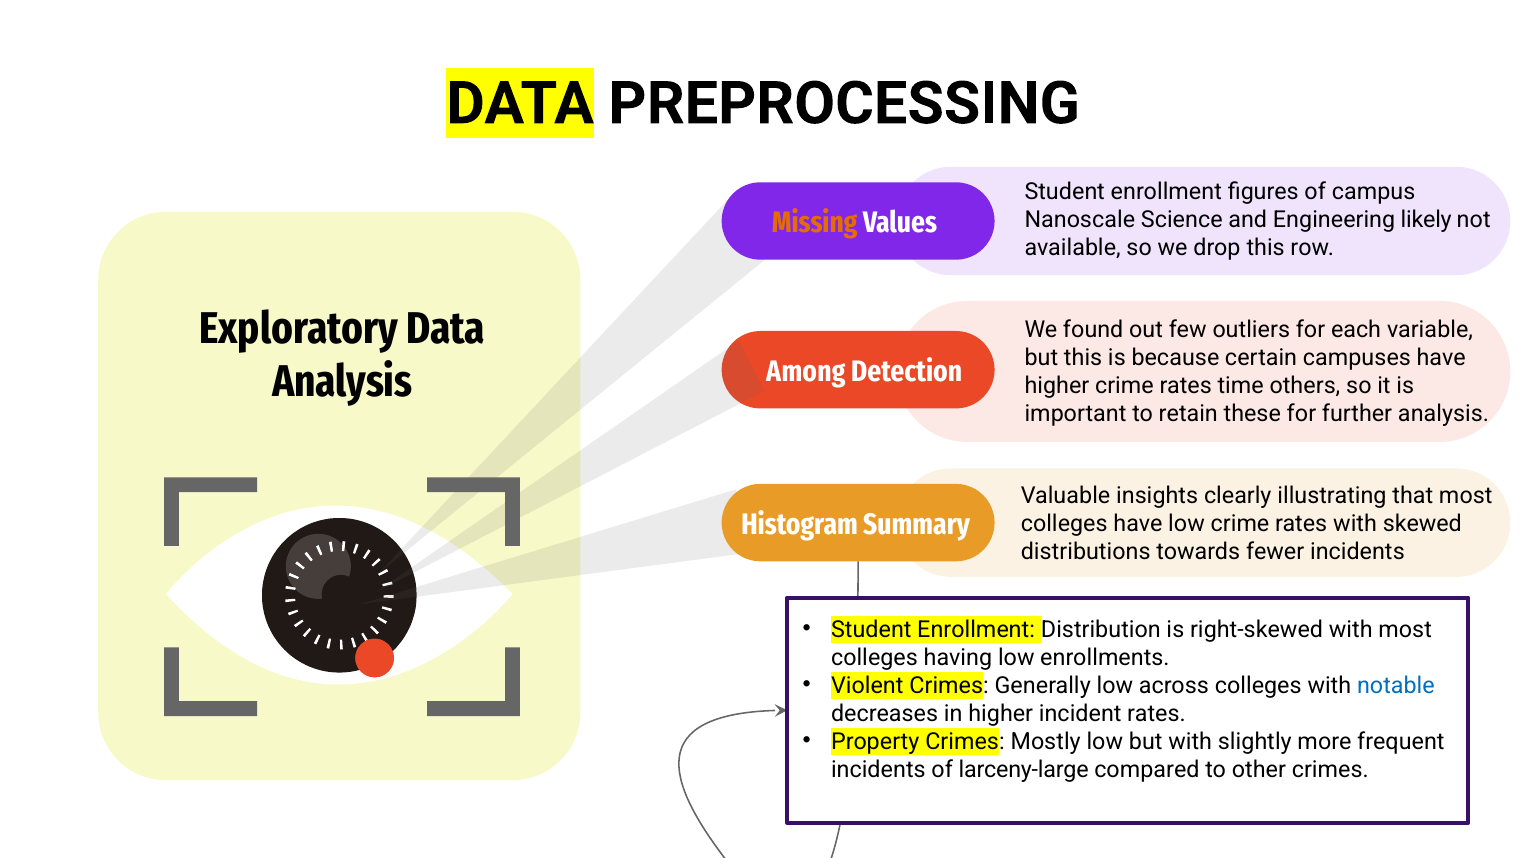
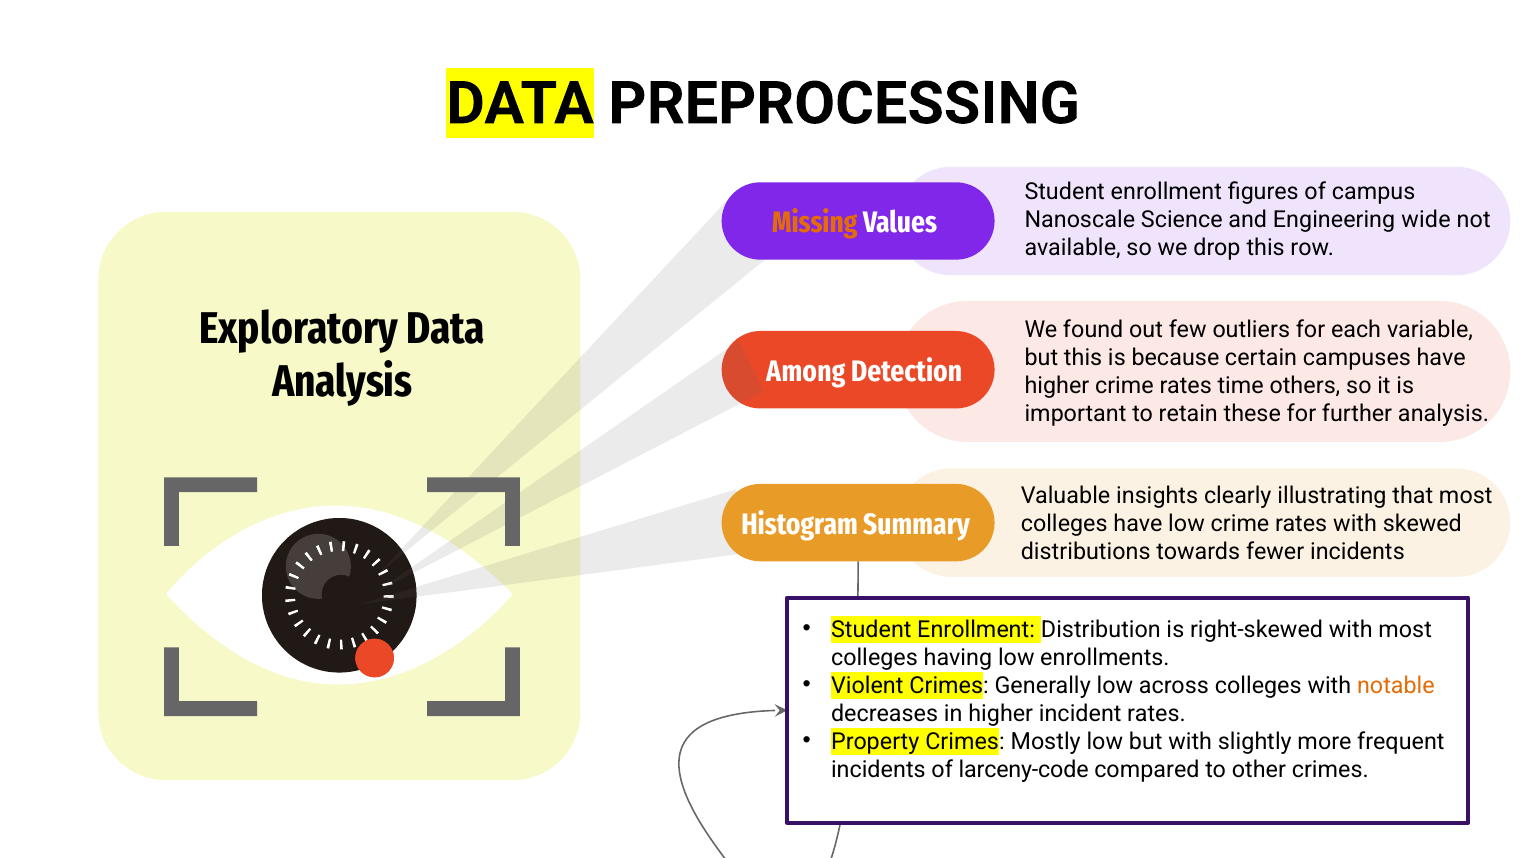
likely: likely -> wide
notable colour: blue -> orange
larceny-large: larceny-large -> larceny-code
